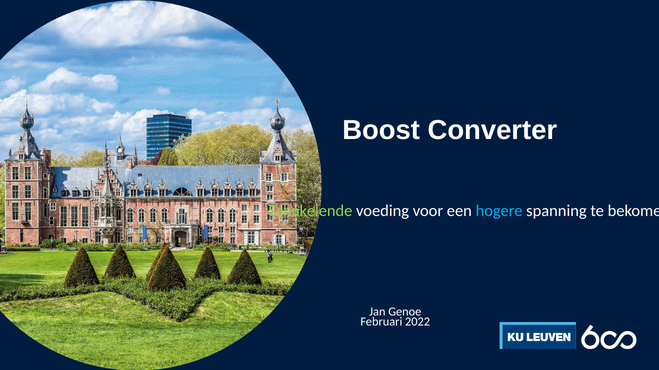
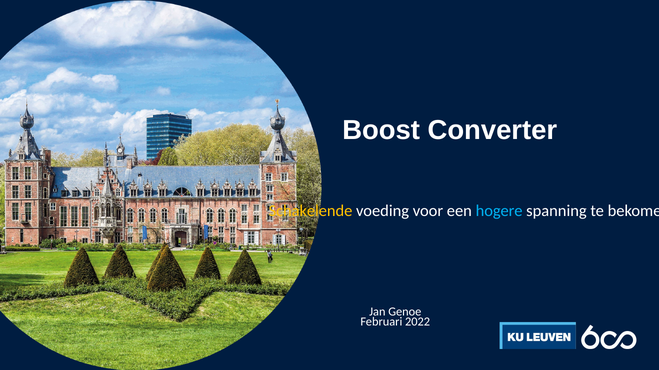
Schakelende colour: light green -> yellow
